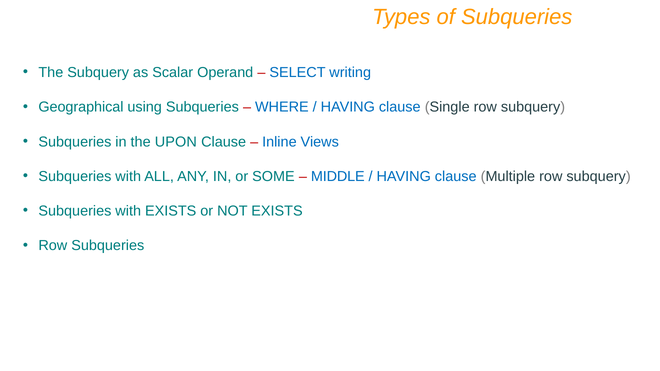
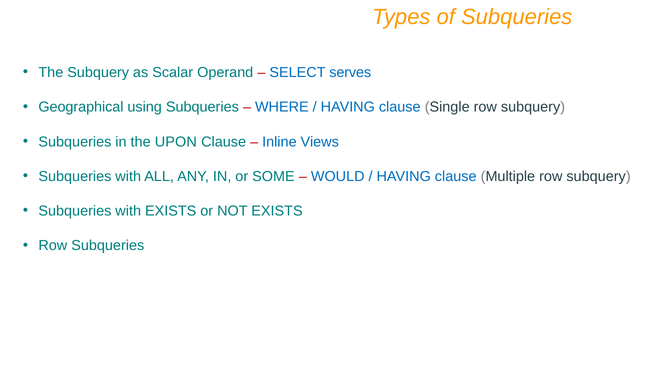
writing: writing -> serves
MIDDLE: MIDDLE -> WOULD
